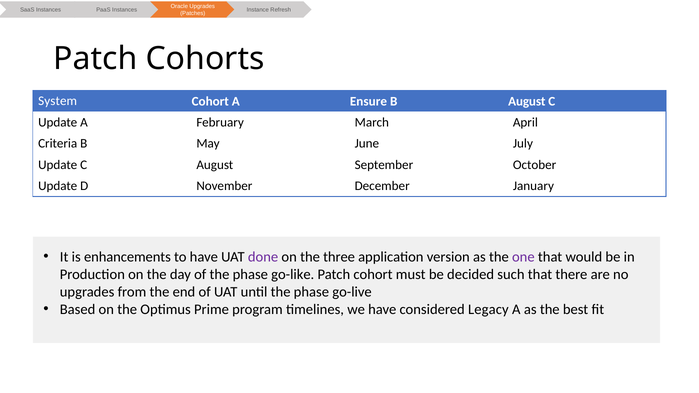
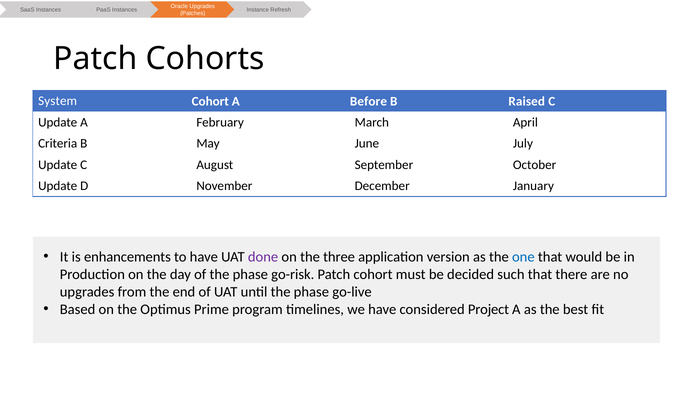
Ensure: Ensure -> Before
B August: August -> Raised
one colour: purple -> blue
go-like: go-like -> go-risk
Legacy: Legacy -> Project
